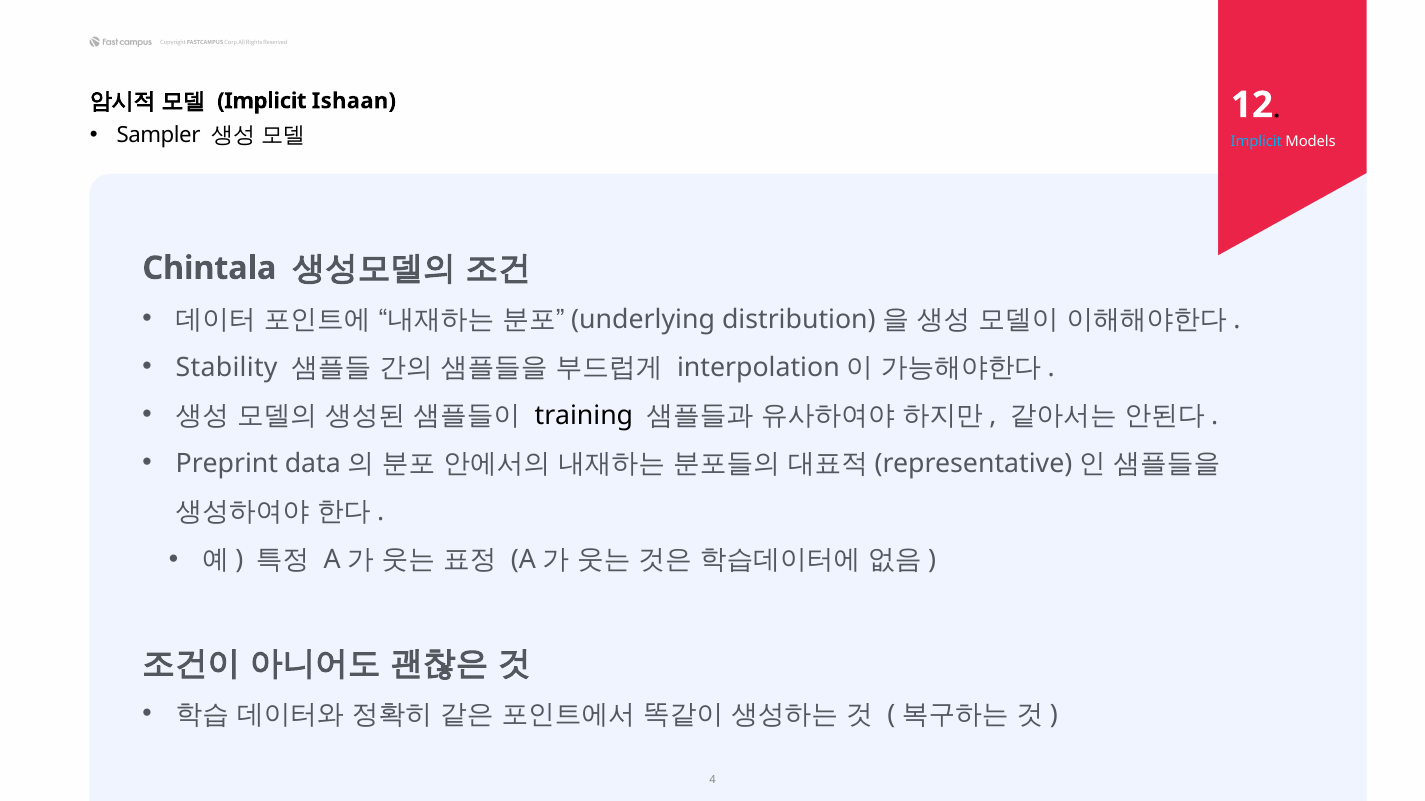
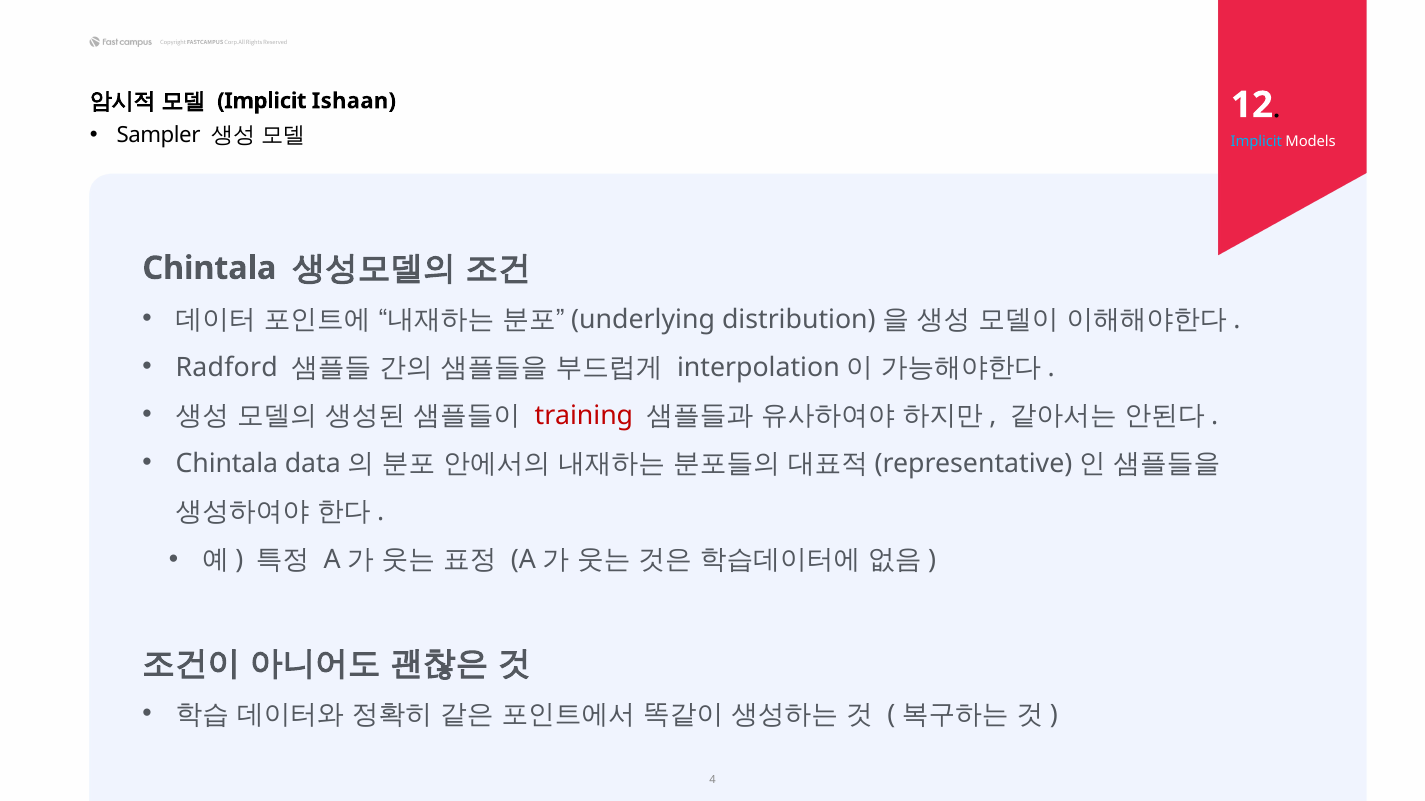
Stability: Stability -> Radford
training colour: black -> red
Preprint at (227, 464): Preprint -> Chintala
